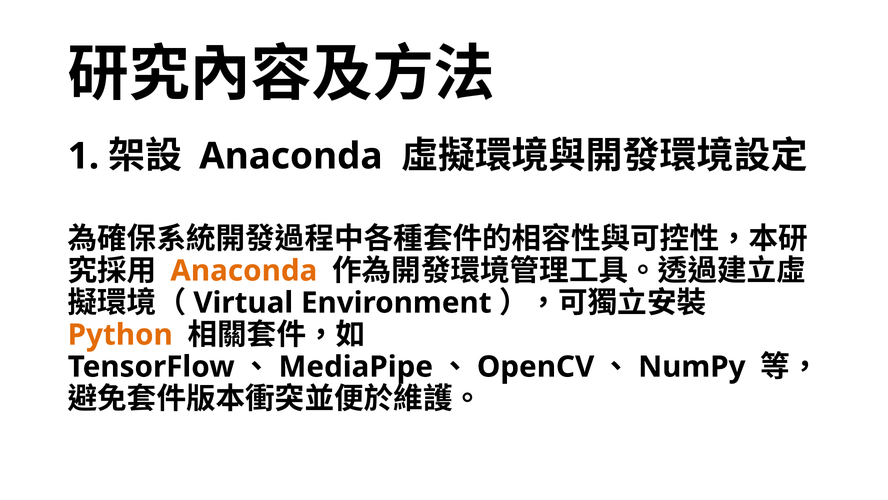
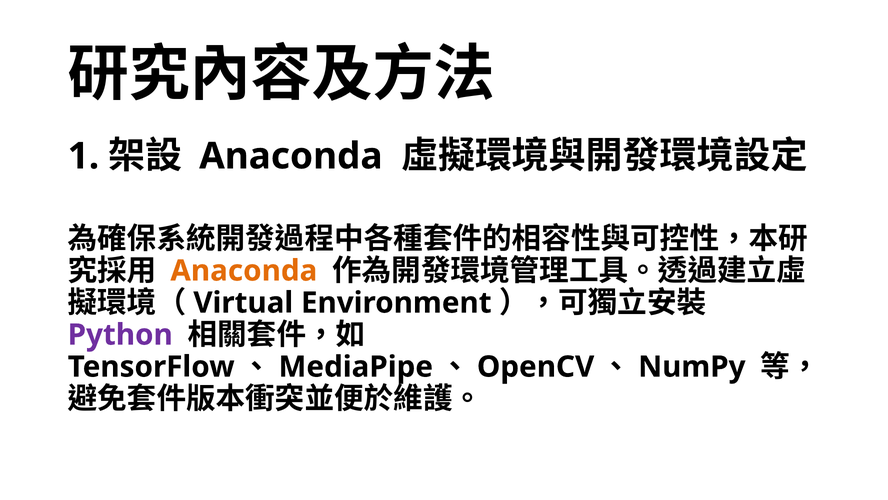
Python colour: orange -> purple
